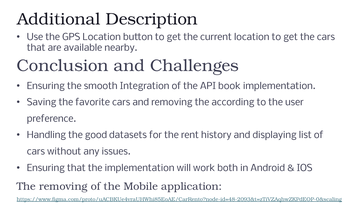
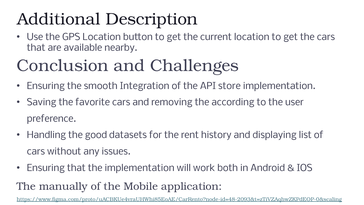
book: book -> store
The removing: removing -> manually
